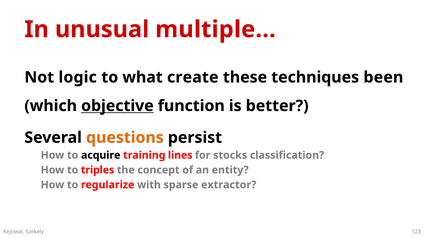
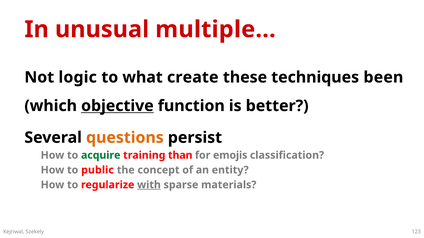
acquire colour: black -> green
lines: lines -> than
stocks: stocks -> emojis
triples: triples -> public
with underline: none -> present
extractor: extractor -> materials
